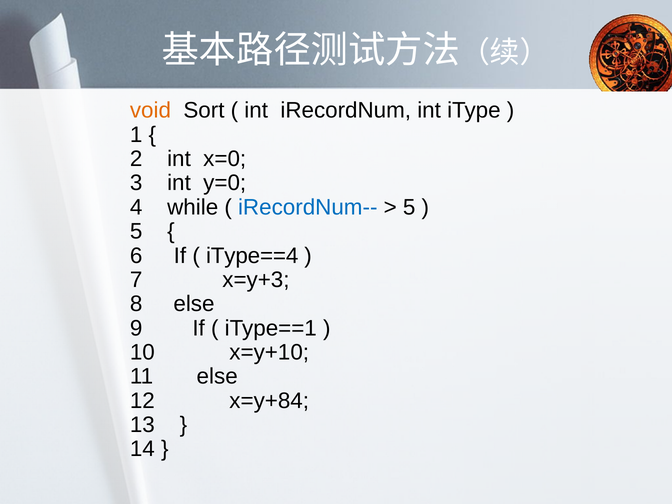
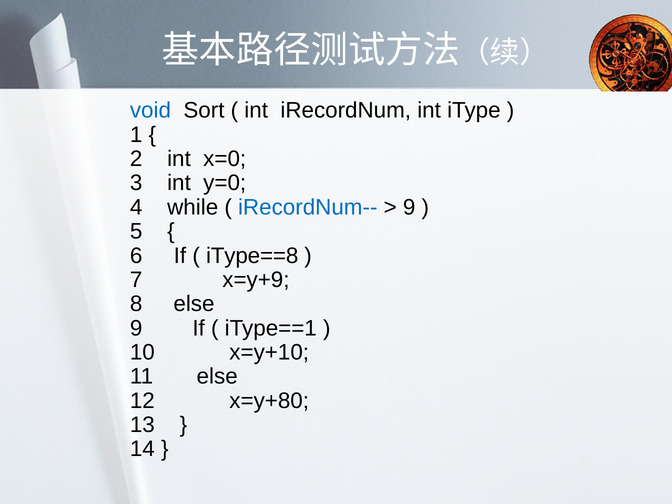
void colour: orange -> blue
5 at (409, 207): 5 -> 9
iType==4: iType==4 -> iType==8
x=y+3: x=y+3 -> x=y+9
x=y+84: x=y+84 -> x=y+80
